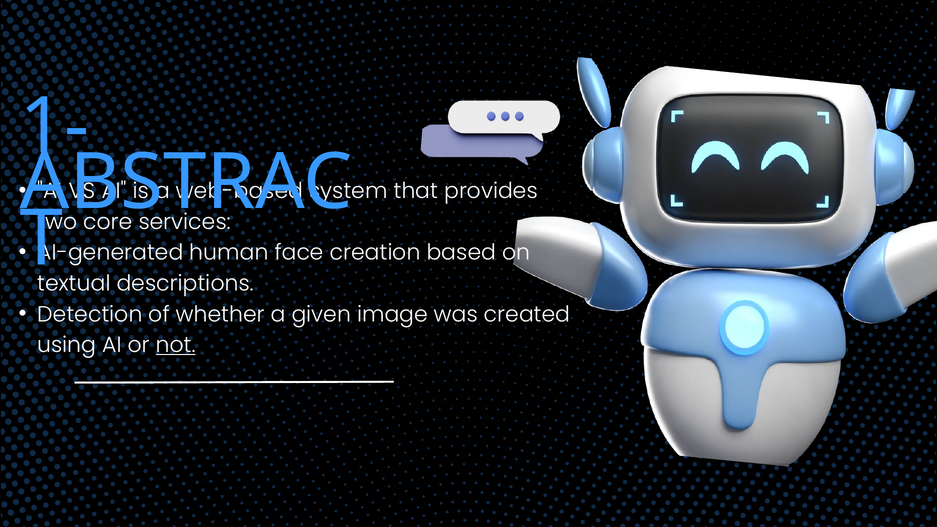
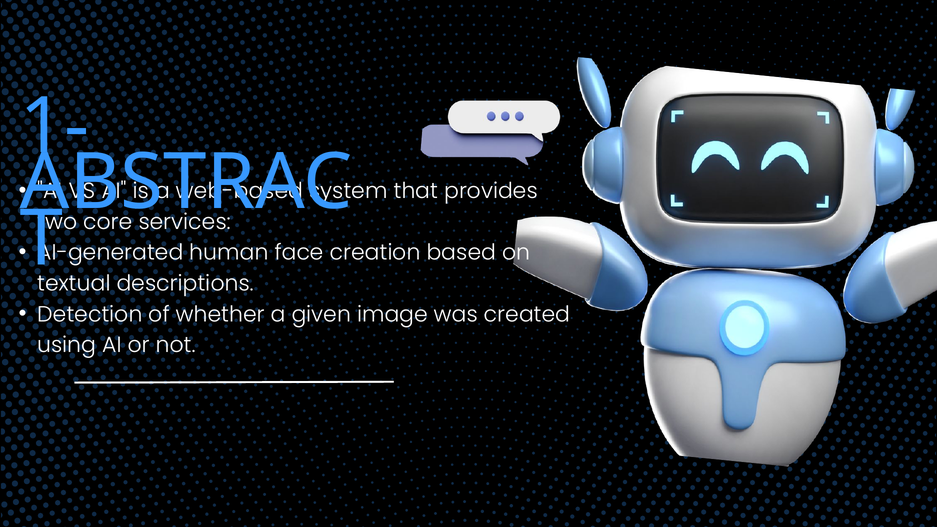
not underline: present -> none
